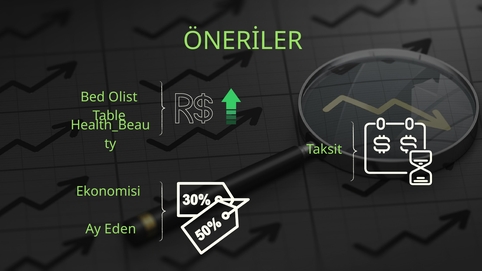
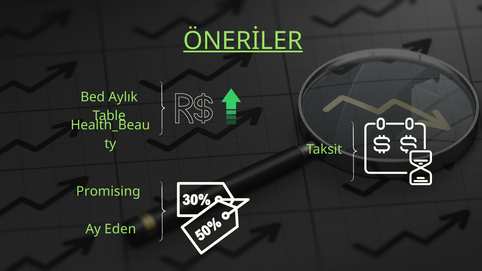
ÖNERİLER underline: none -> present
Olist: Olist -> Aylık
Ekonomisi: Ekonomisi -> Promising
